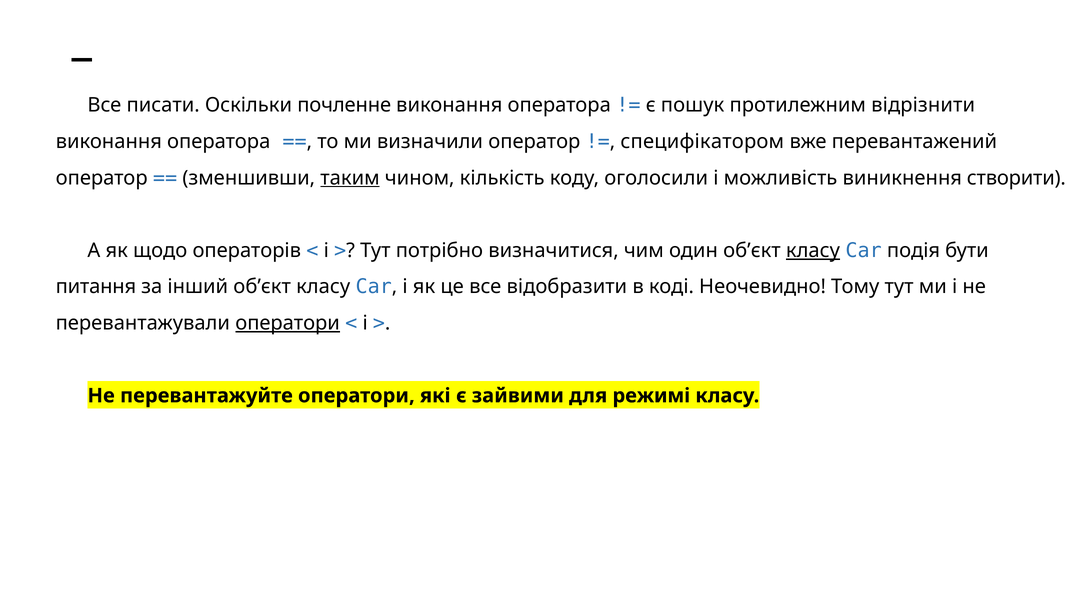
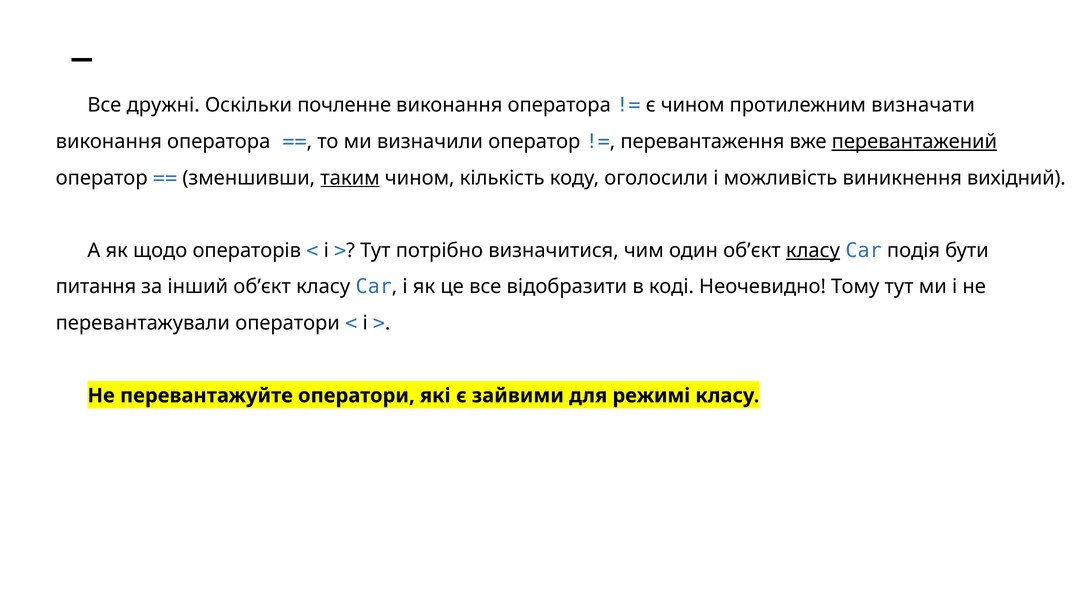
писати: писати -> дружні
є пошук: пошук -> чином
відрізнити: відрізнити -> визначати
специфікатором: специфікатором -> перевантаження
перевантажений underline: none -> present
створити: створити -> вихідний
оператори at (288, 323) underline: present -> none
